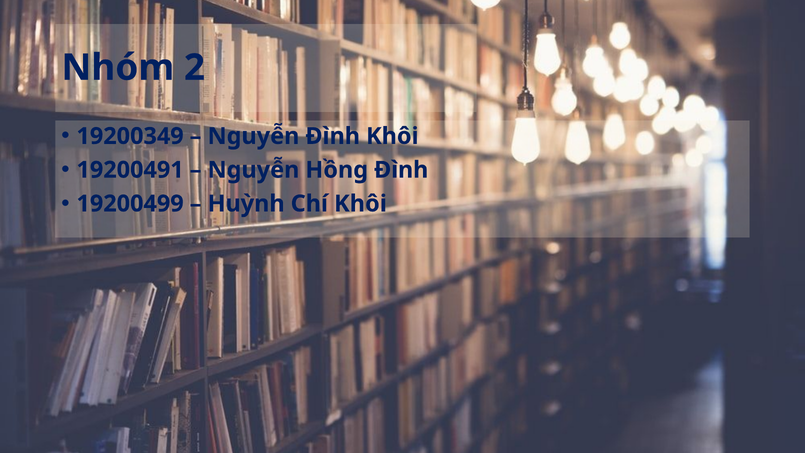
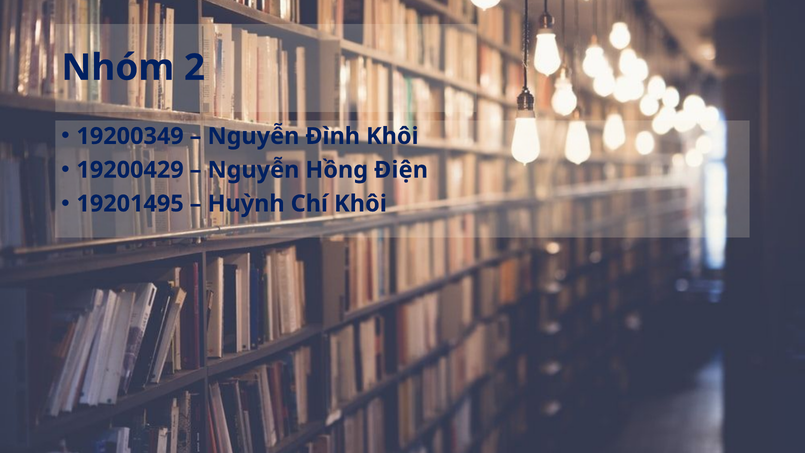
19200491: 19200491 -> 19200429
Hồng Đình: Đình -> Điện
19200499: 19200499 -> 19201495
